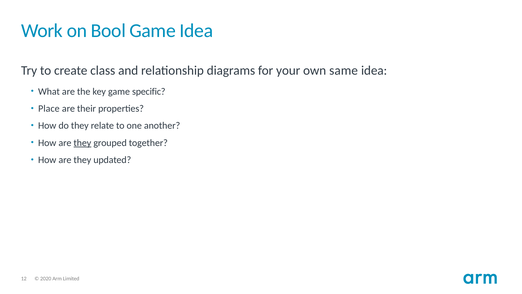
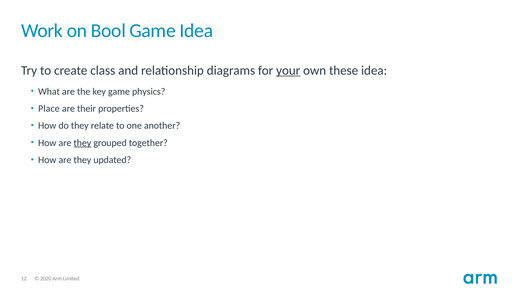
your underline: none -> present
same: same -> these
specific: specific -> physics
